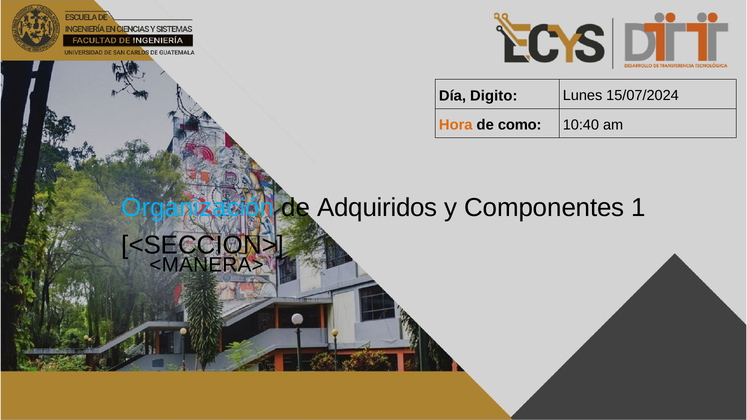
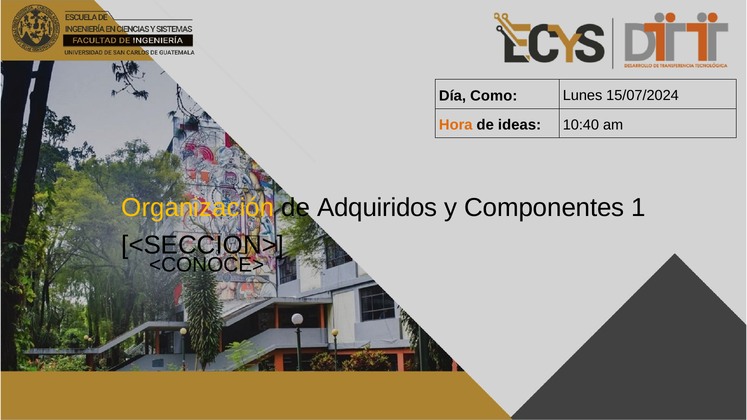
Digito: Digito -> Como
como: como -> ideas
Organización colour: light blue -> yellow
<MANERA>: <MANERA> -> <CONOCE>
